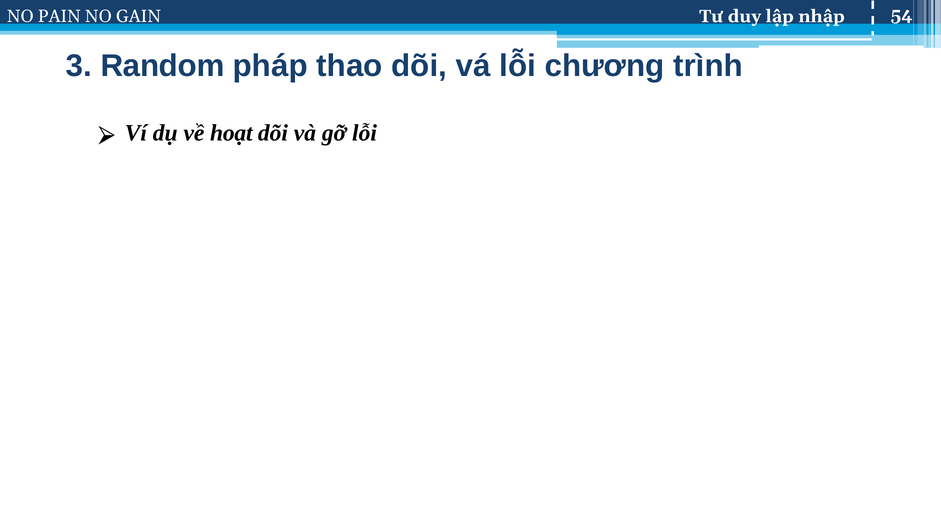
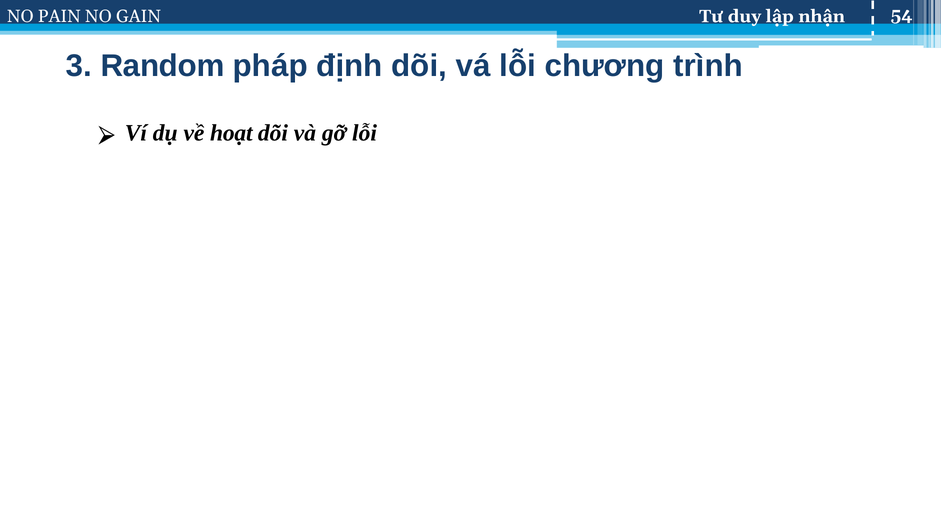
nhập: nhập -> nhận
thao: thao -> định
